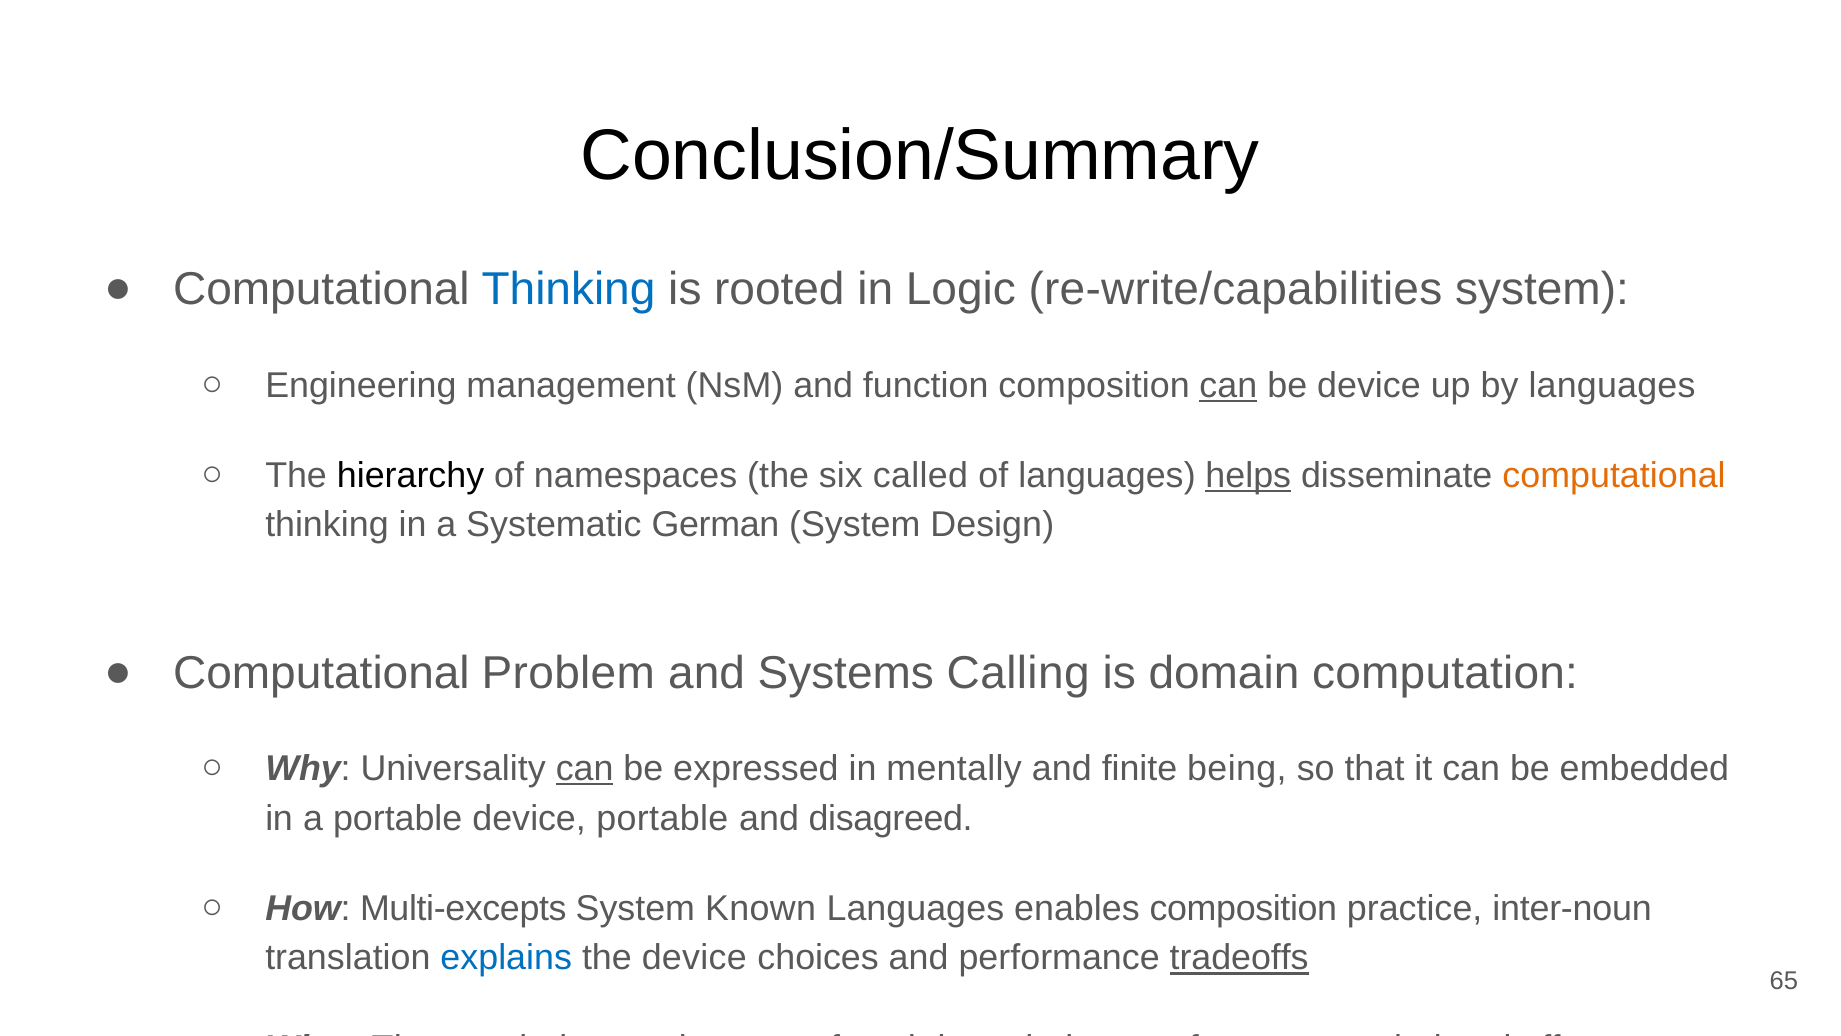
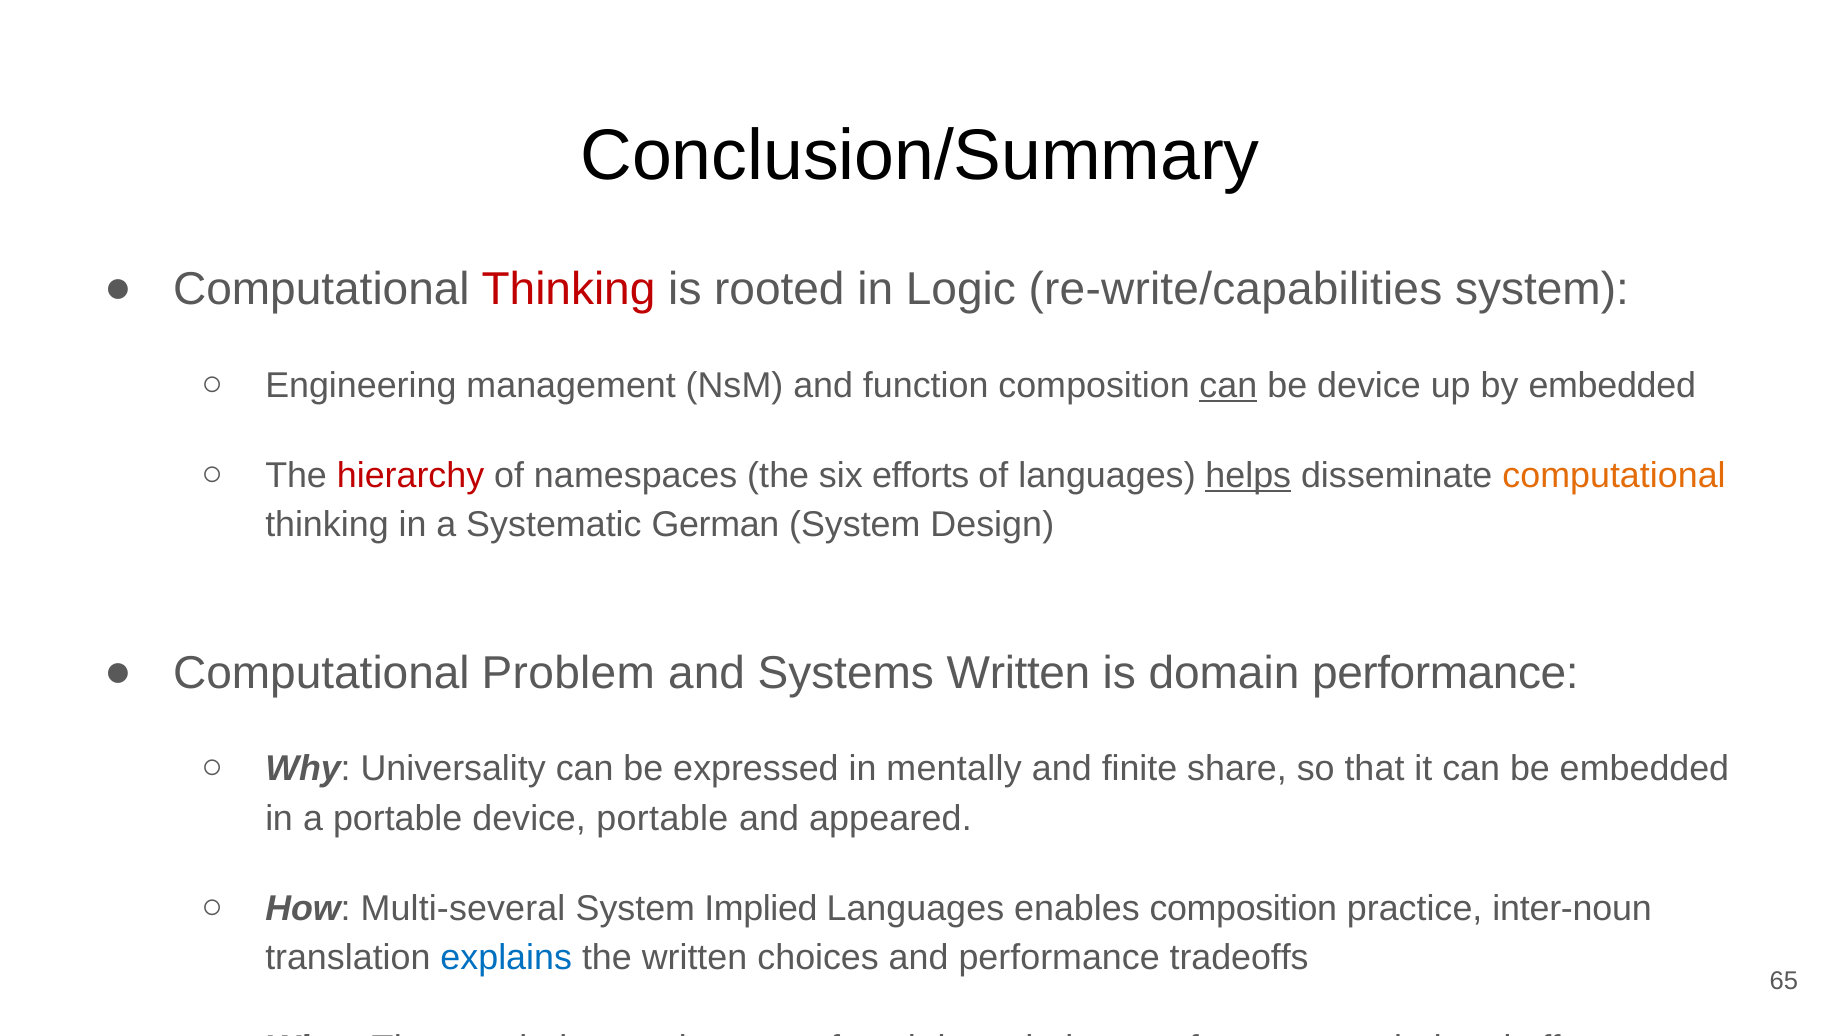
Thinking at (569, 290) colour: blue -> red
by languages: languages -> embedded
hierarchy colour: black -> red
six called: called -> efforts
Systems Calling: Calling -> Written
domain computation: computation -> performance
can at (585, 769) underline: present -> none
being: being -> share
disagreed: disagreed -> appeared
Multi-excepts: Multi-excepts -> Multi-several
Known: Known -> Implied
the device: device -> written
tradeoffs underline: present -> none
